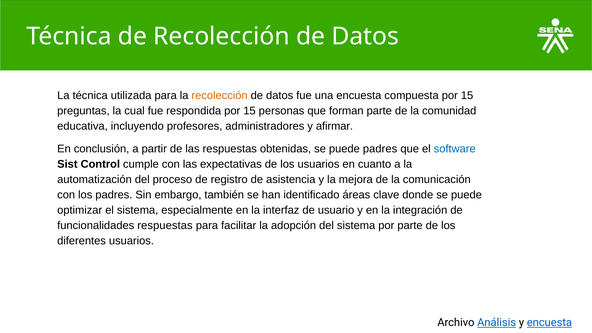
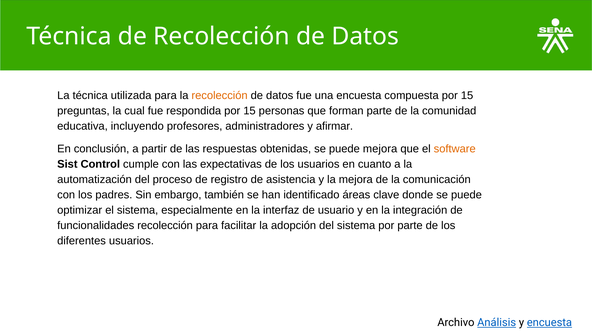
puede padres: padres -> mejora
software colour: blue -> orange
funcionalidades respuestas: respuestas -> recolección
